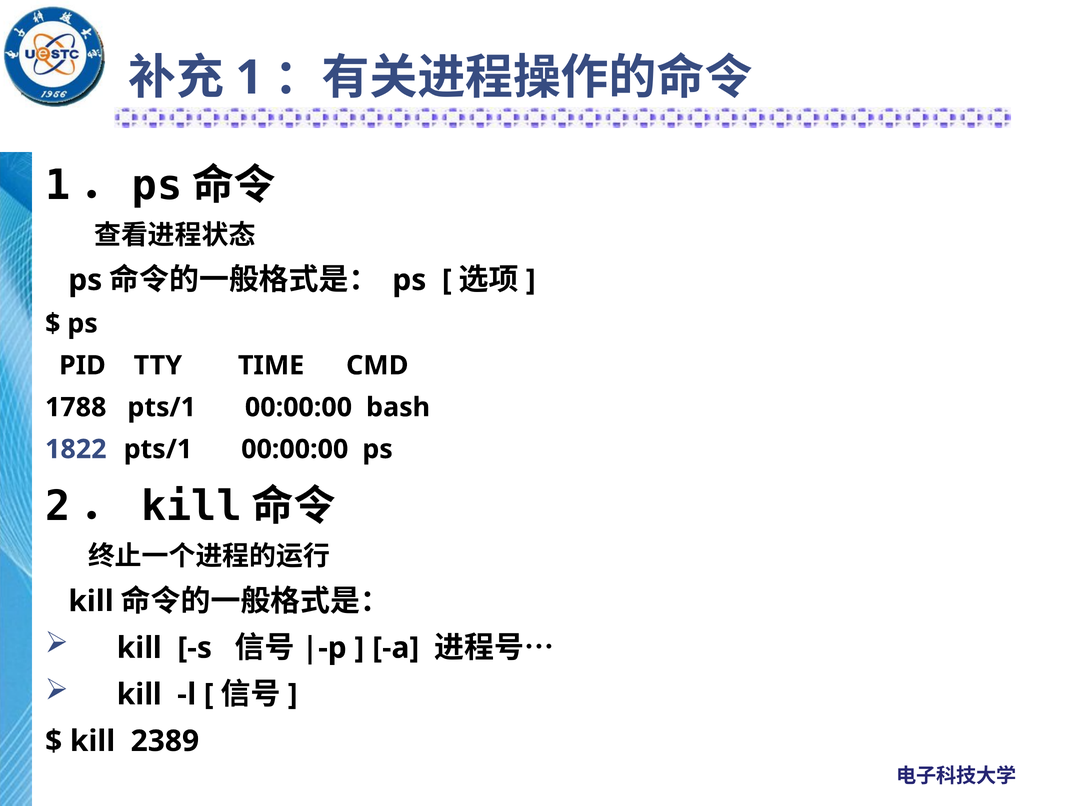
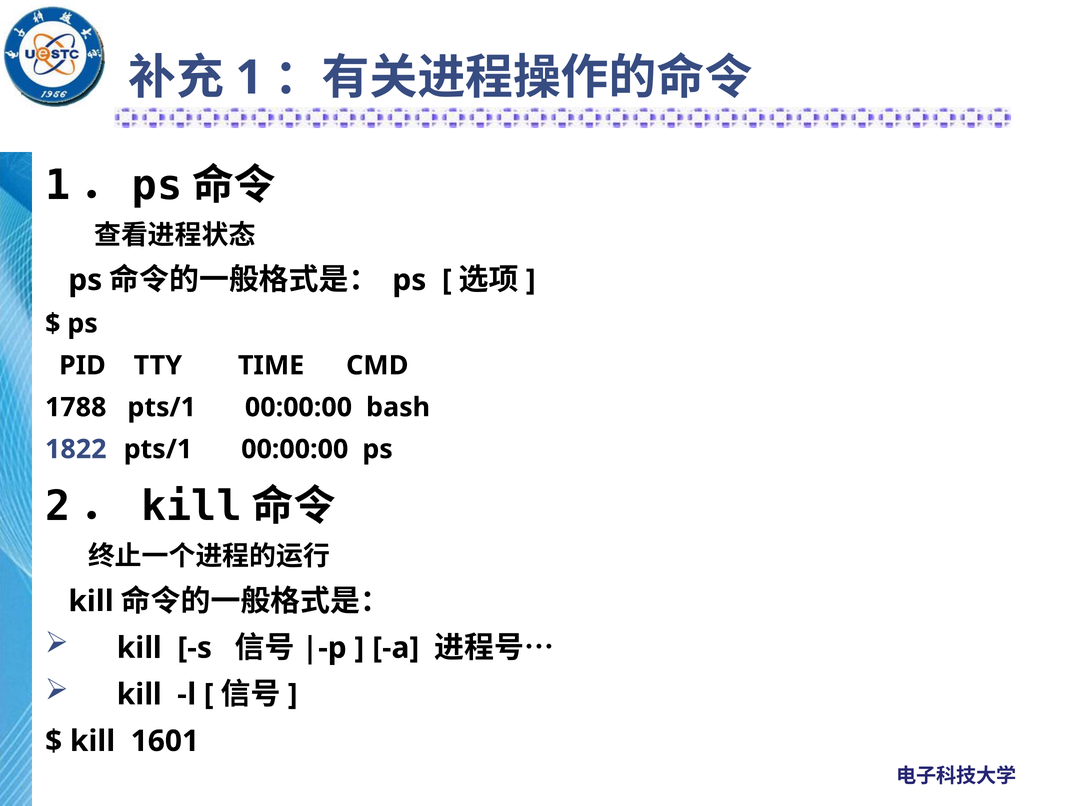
2389: 2389 -> 1601
